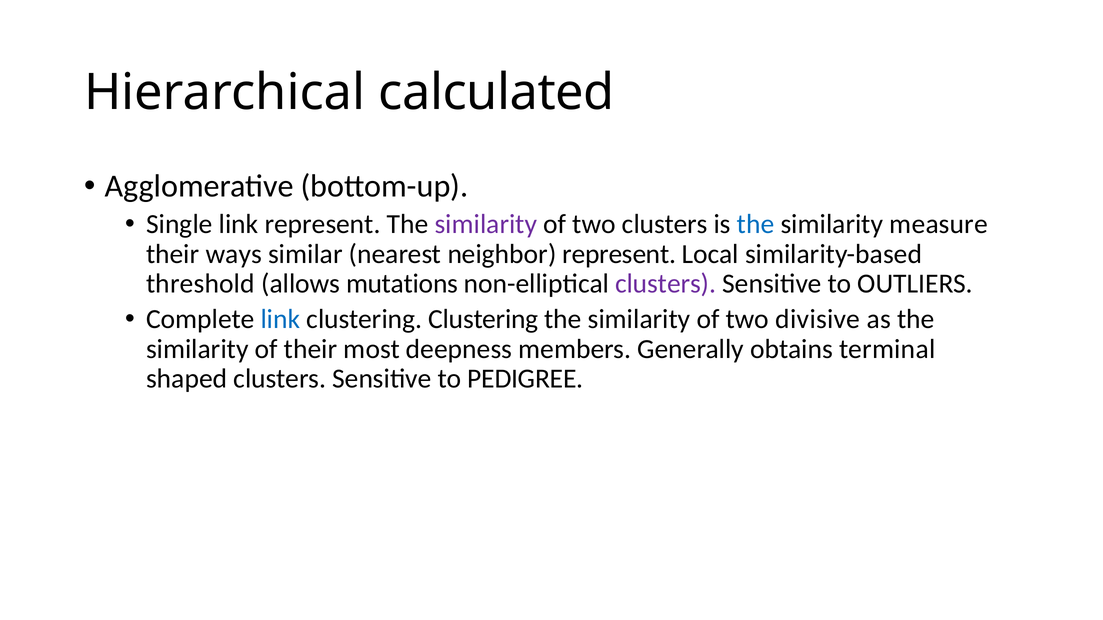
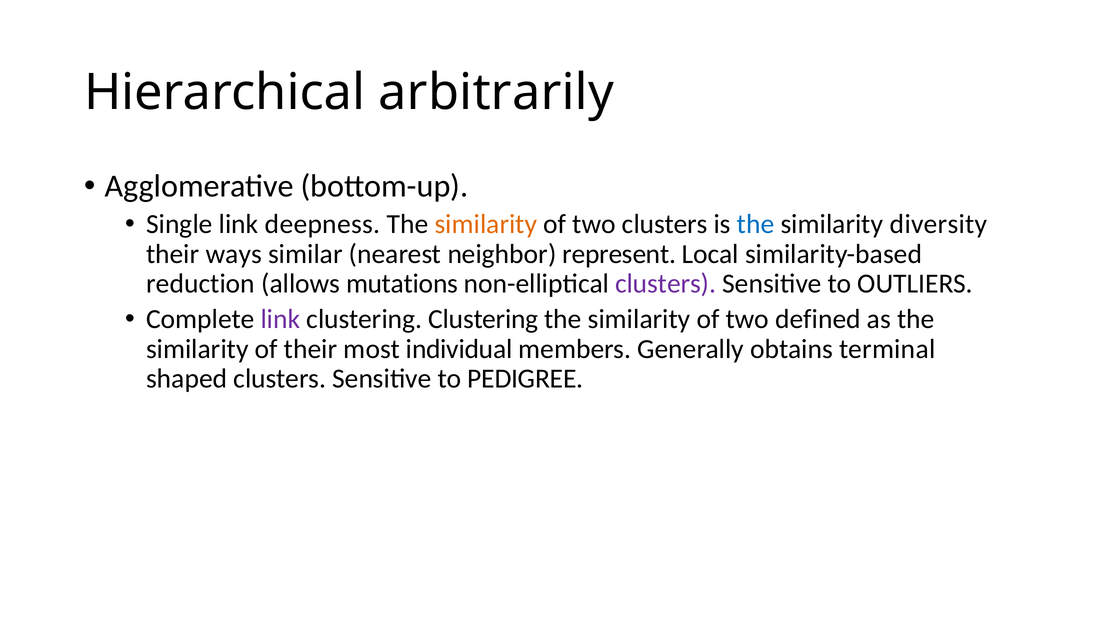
calculated: calculated -> arbitrarily
link represent: represent -> deepness
similarity at (486, 224) colour: purple -> orange
measure: measure -> diversity
threshold: threshold -> reduction
link at (280, 319) colour: blue -> purple
divisive: divisive -> defined
deepness: deepness -> individual
